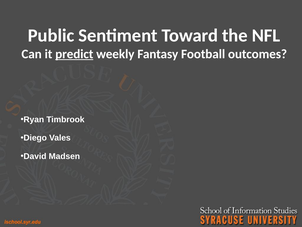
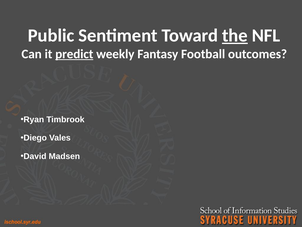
the underline: none -> present
